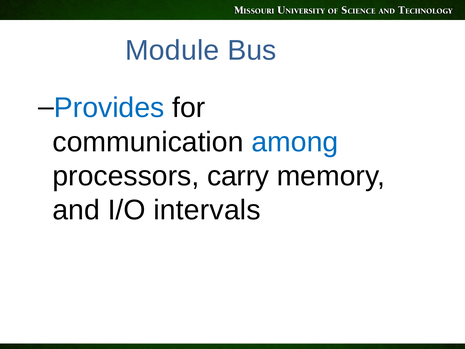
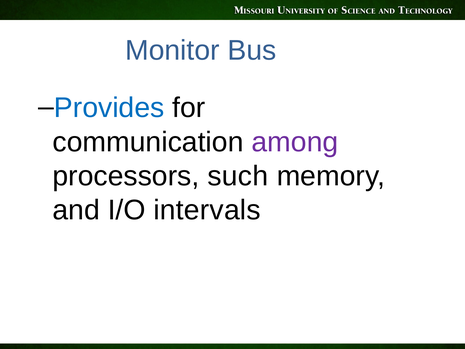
Module: Module -> Monitor
among colour: blue -> purple
carry: carry -> such
